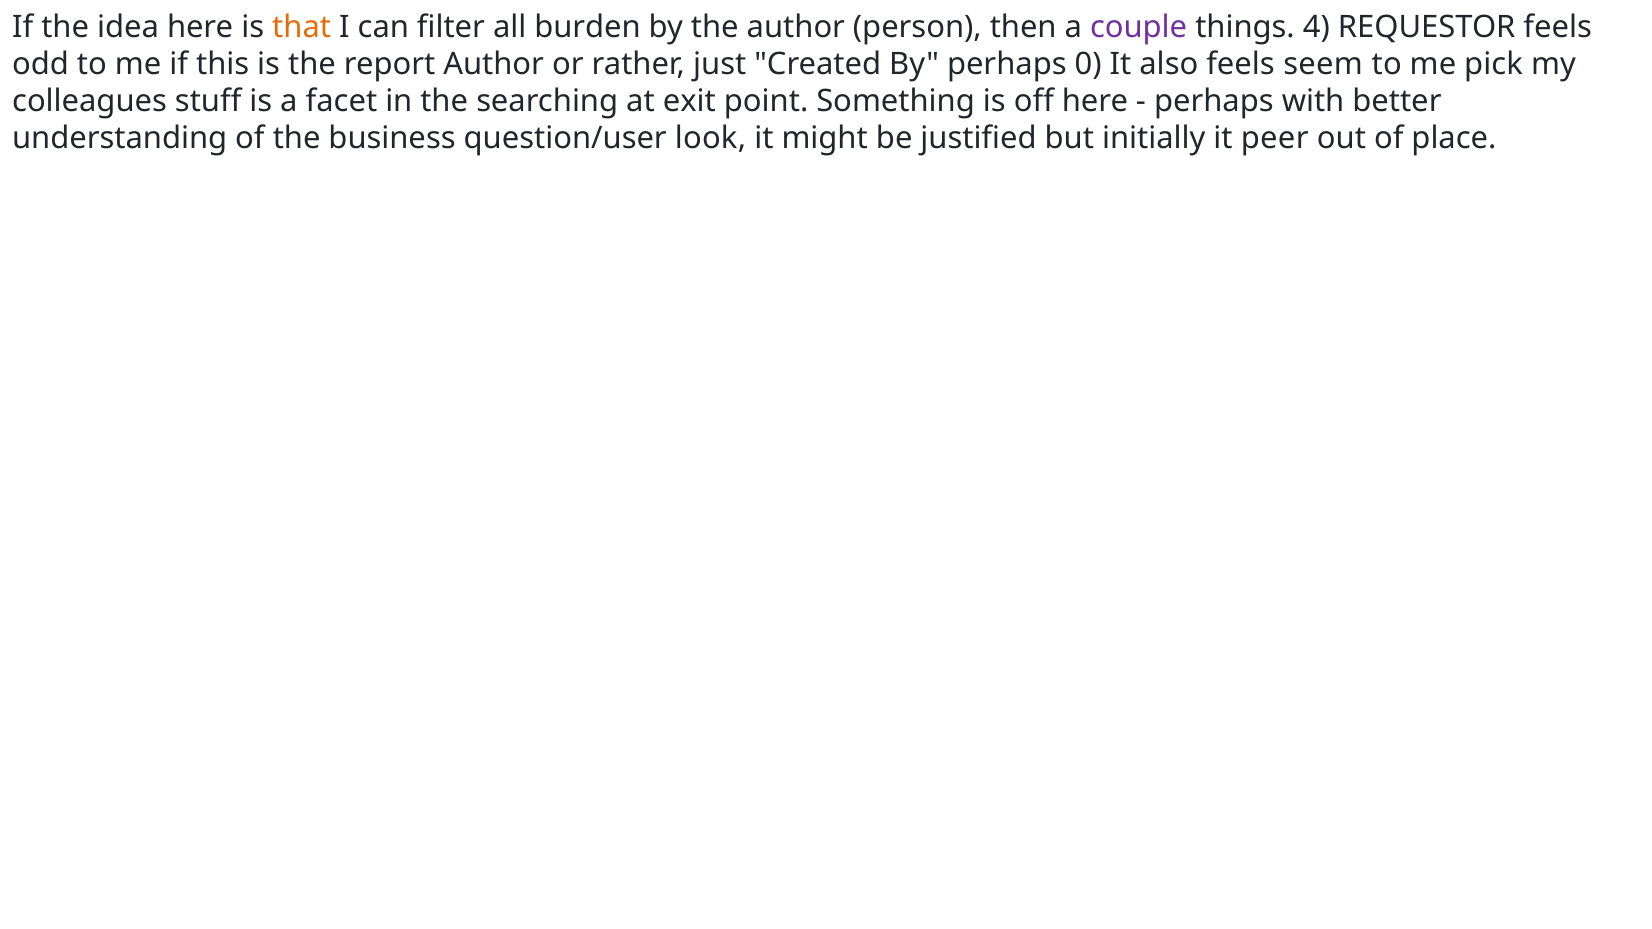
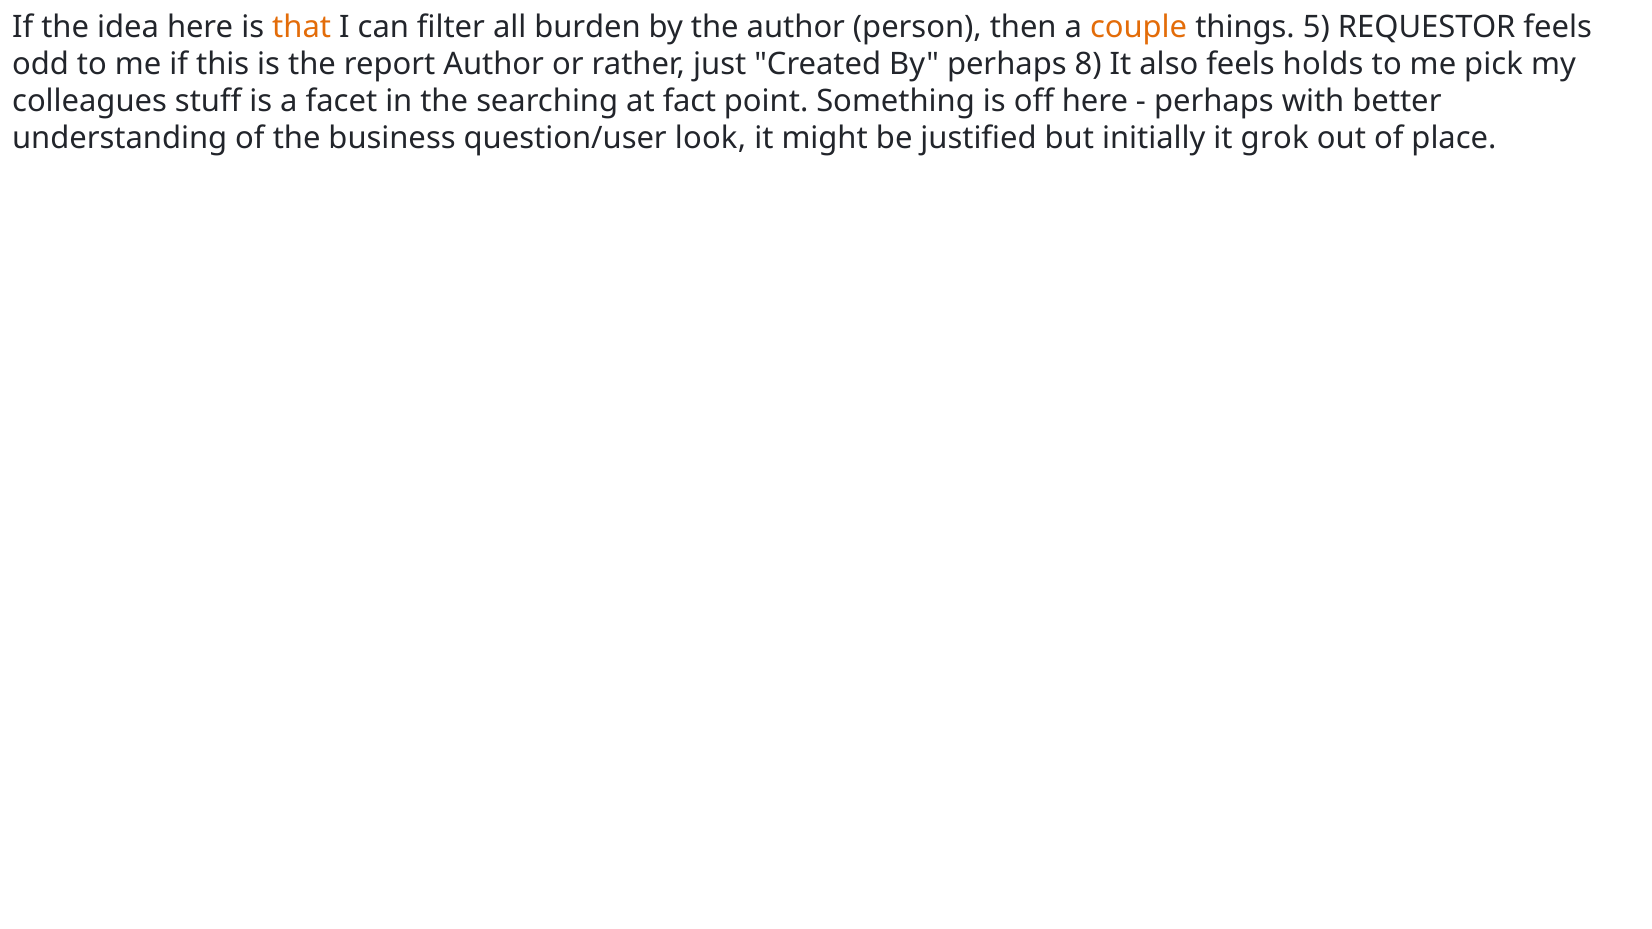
couple colour: purple -> orange
4: 4 -> 5
0: 0 -> 8
seem: seem -> holds
exit: exit -> fact
peer: peer -> grok
